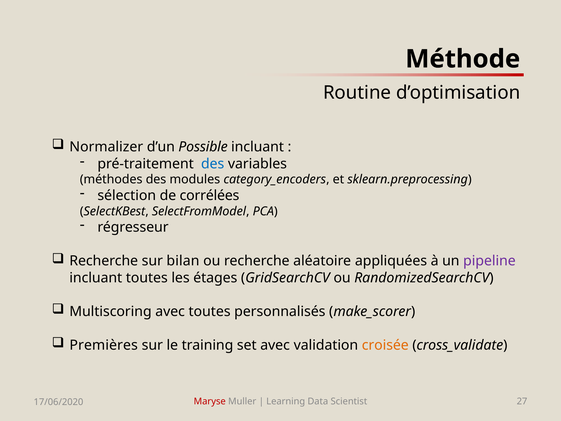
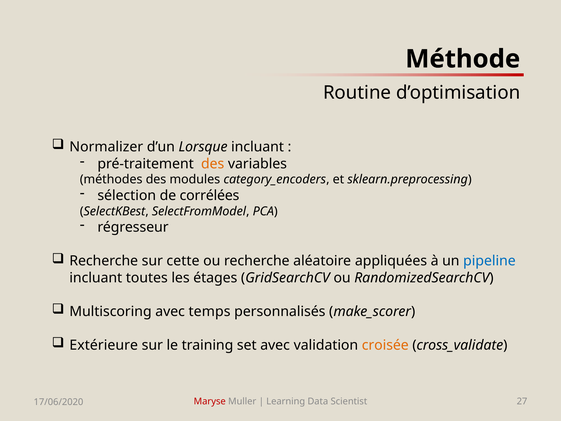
Possible: Possible -> Lorsque
des at (213, 164) colour: blue -> orange
bilan: bilan -> cette
pipeline colour: purple -> blue
avec toutes: toutes -> temps
Premières: Premières -> Extérieure
